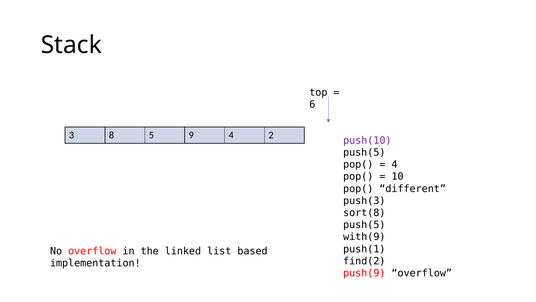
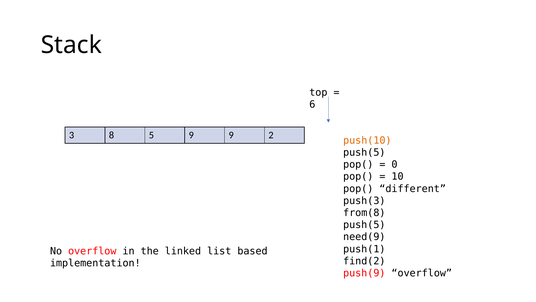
9 4: 4 -> 9
push(10 colour: purple -> orange
4 at (395, 164): 4 -> 0
sort(8: sort(8 -> from(8
with(9: with(9 -> need(9
